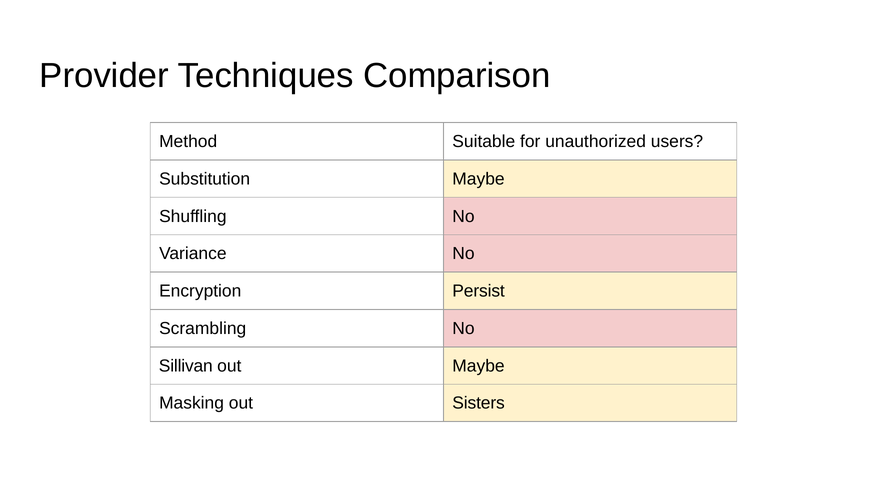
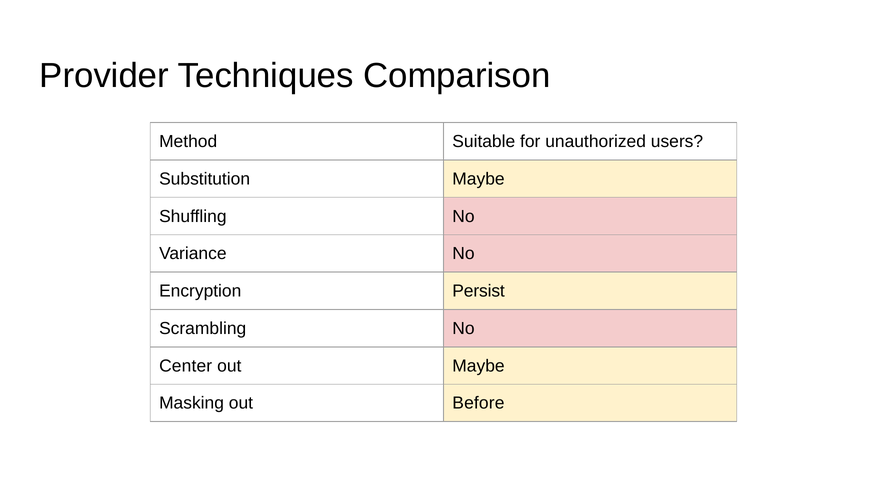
Sillivan: Sillivan -> Center
Sisters: Sisters -> Before
